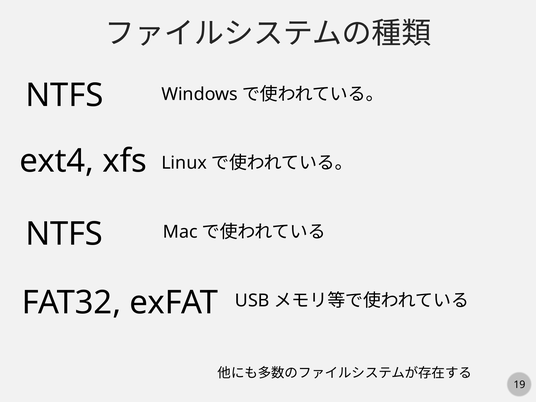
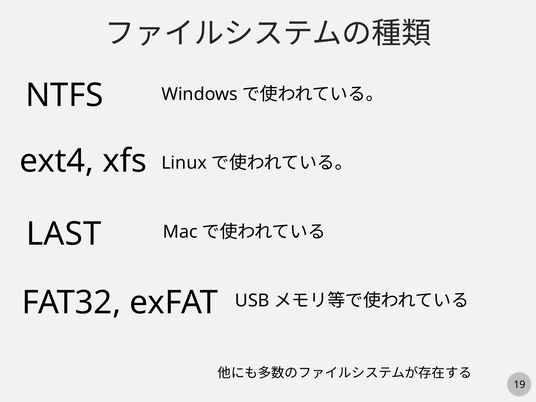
NTFS at (64, 234): NTFS -> LAST
